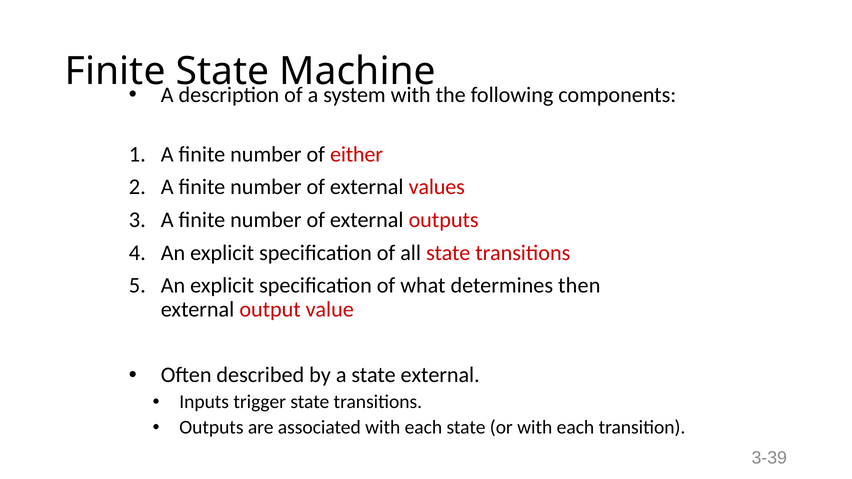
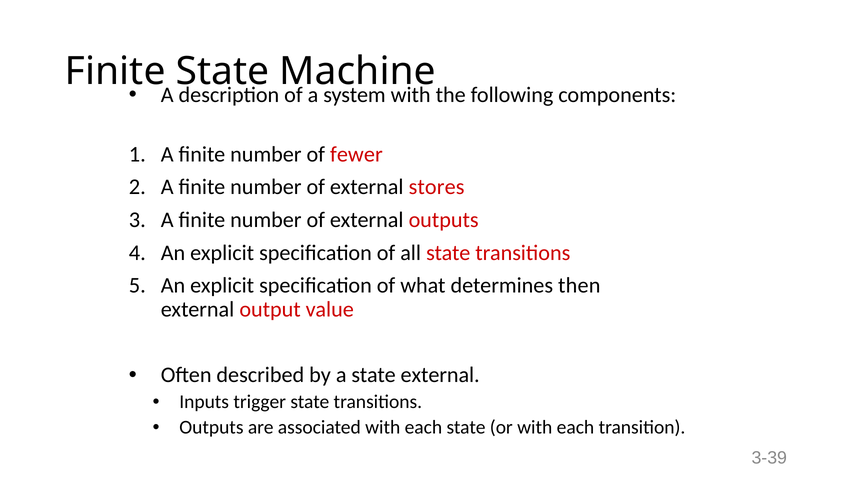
either: either -> fewer
values: values -> stores
